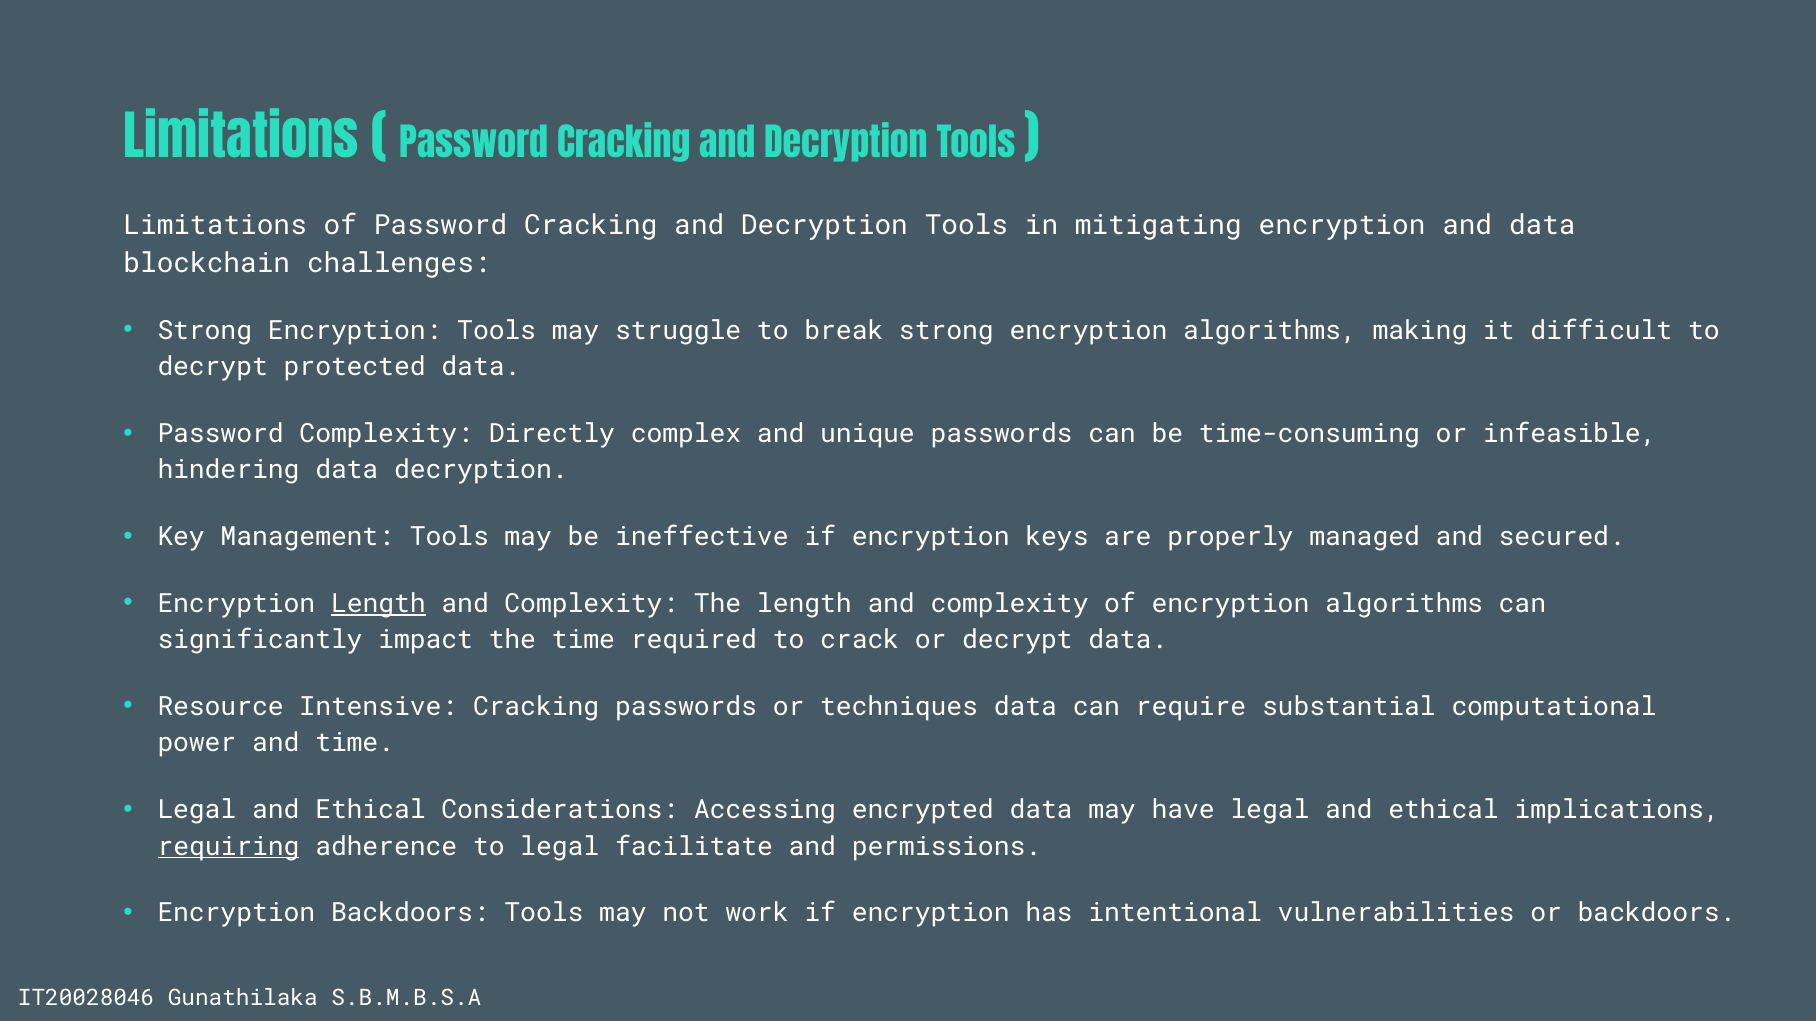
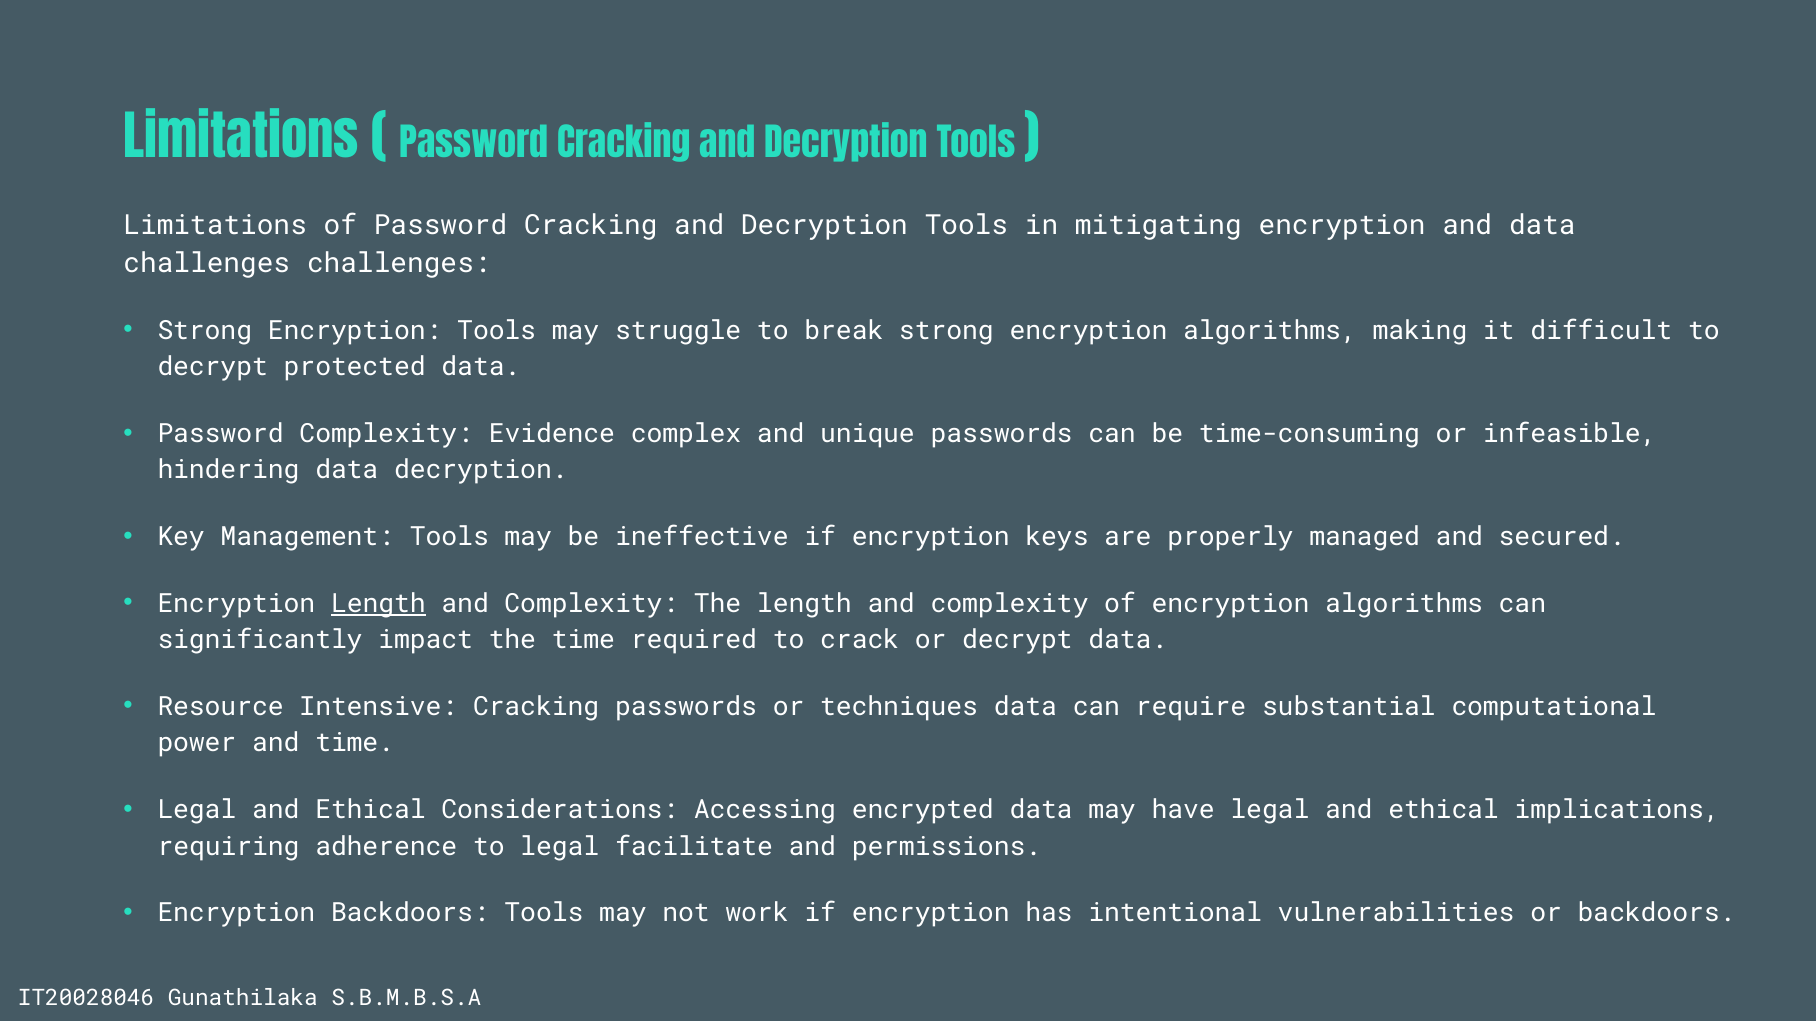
blockchain at (207, 263): blockchain -> challenges
Directly: Directly -> Evidence
requiring underline: present -> none
